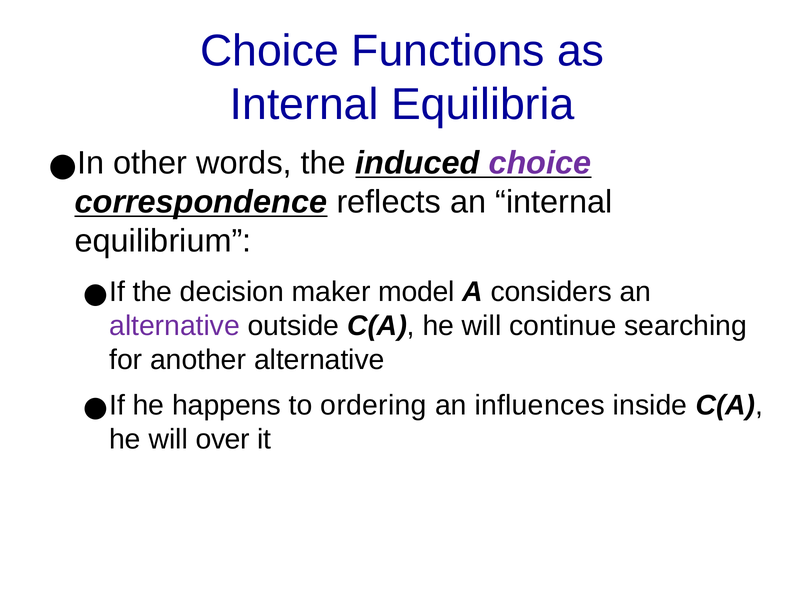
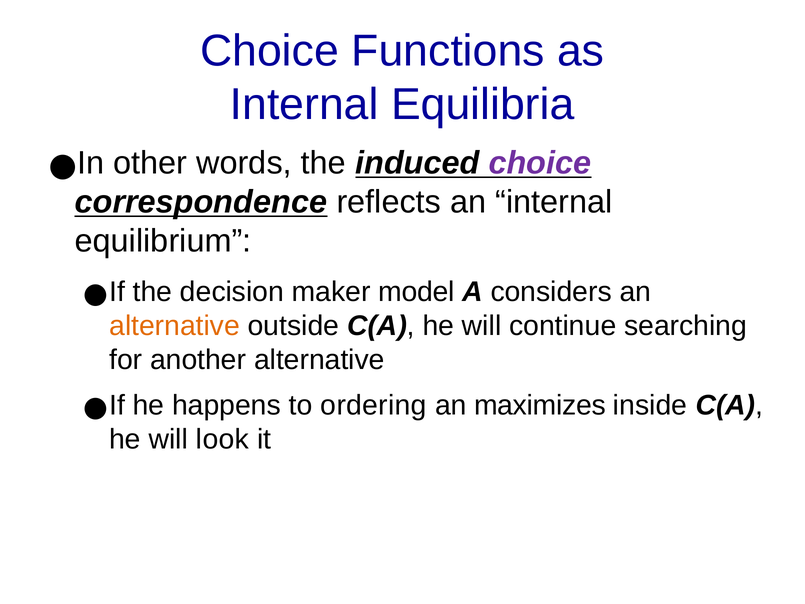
alternative at (175, 326) colour: purple -> orange
influences: influences -> maximizes
over: over -> look
